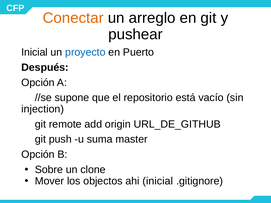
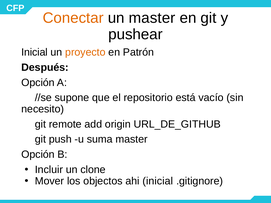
un arreglo: arreglo -> master
proyecto colour: blue -> orange
Puerto: Puerto -> Patrón
injection: injection -> necesito
Sobre: Sobre -> Incluir
